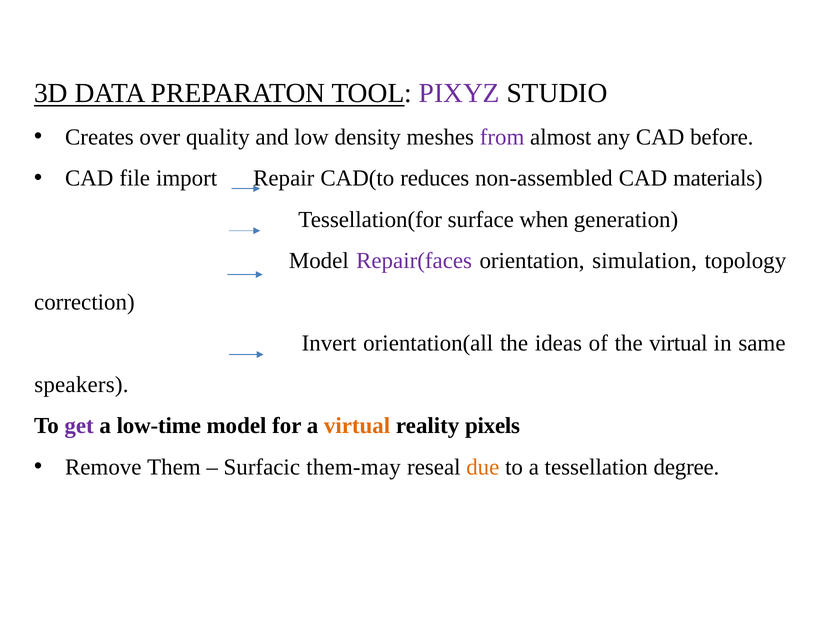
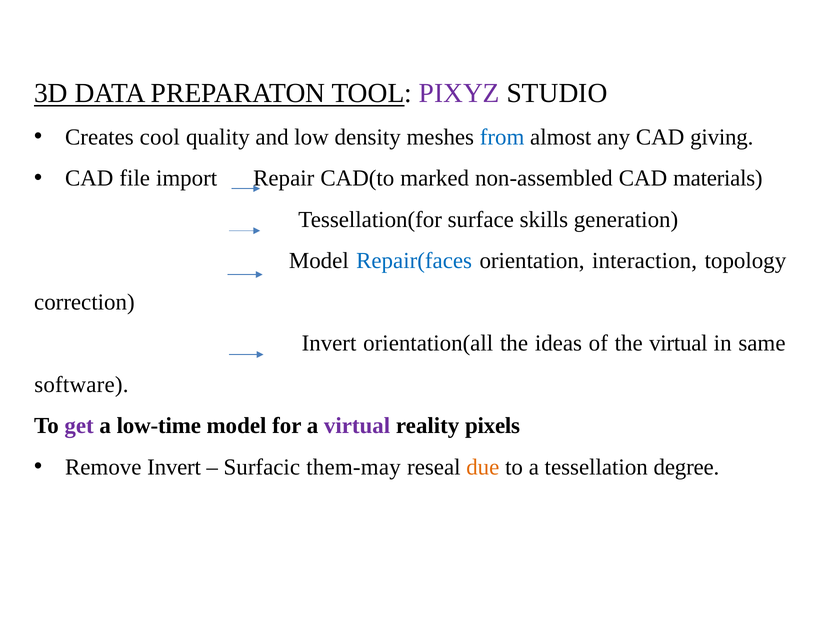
over: over -> cool
from colour: purple -> blue
before: before -> giving
reduces: reduces -> marked
when: when -> skills
Repair(faces colour: purple -> blue
simulation: simulation -> interaction
speakers: speakers -> software
virtual at (357, 426) colour: orange -> purple
Remove Them: Them -> Invert
